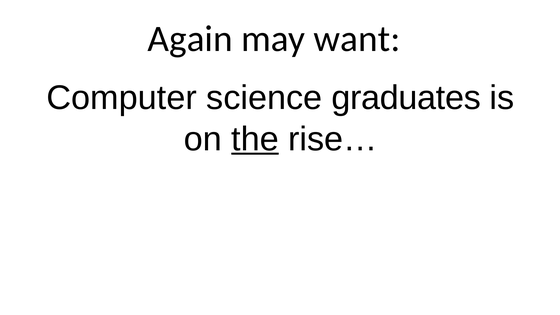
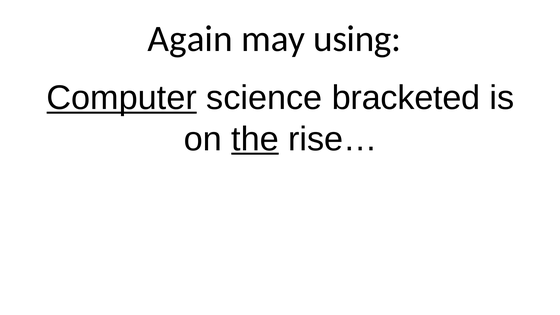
want: want -> using
Computer underline: none -> present
graduates: graduates -> bracketed
